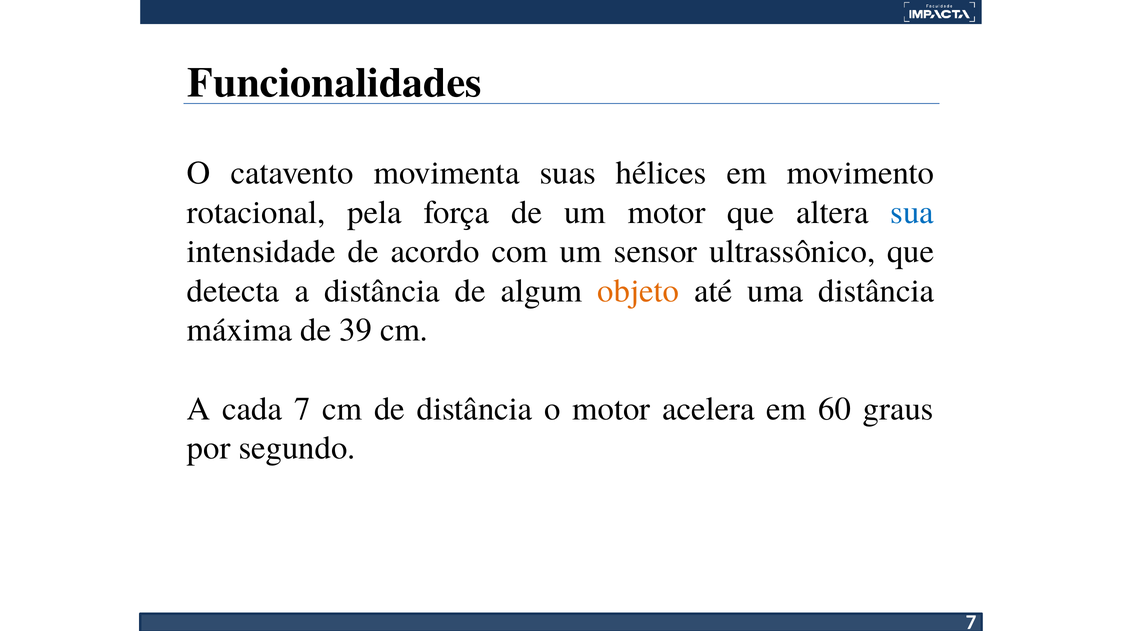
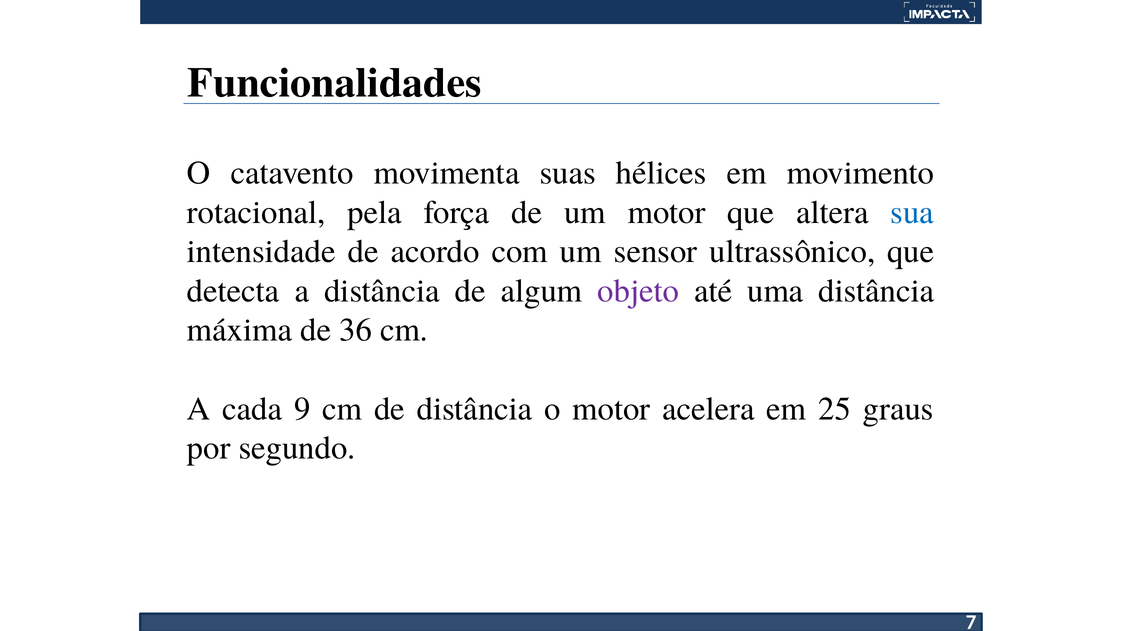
objeto colour: orange -> purple
39: 39 -> 36
cada 7: 7 -> 9
60: 60 -> 25
